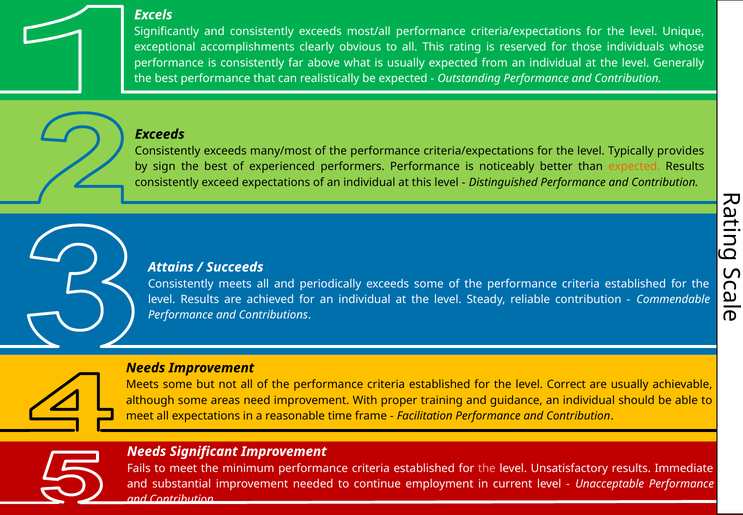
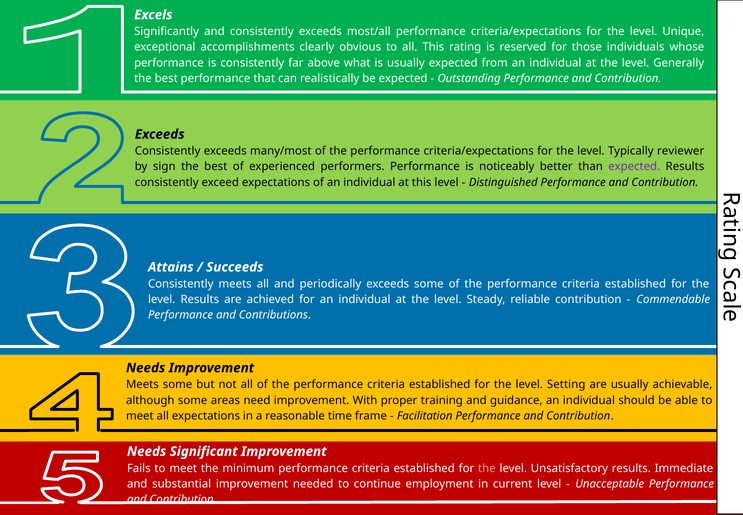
provides: provides -> reviewer
expected at (634, 166) colour: orange -> purple
Correct: Correct -> Setting
